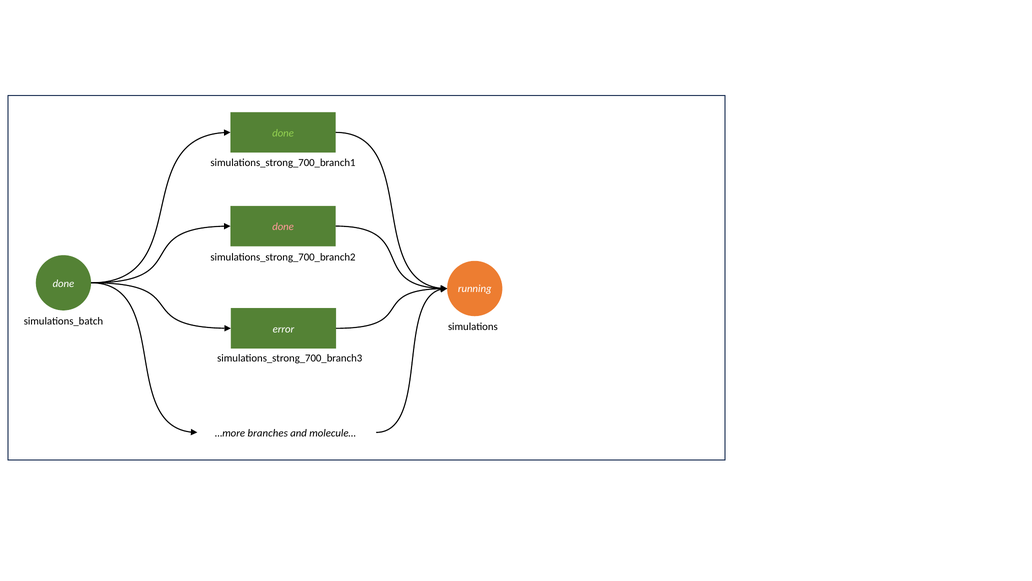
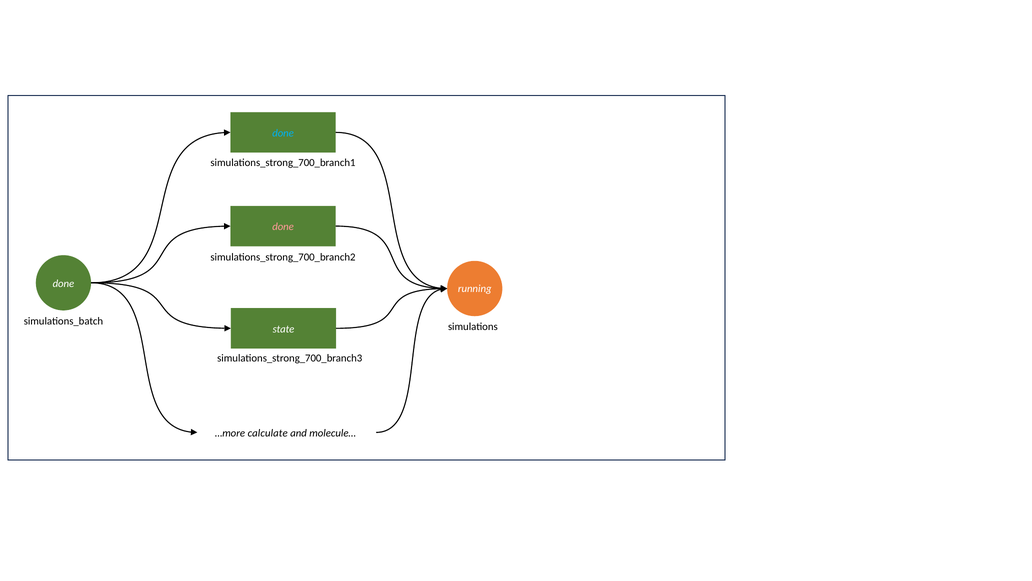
done at (283, 133) colour: light green -> light blue
error: error -> state
branches: branches -> calculate
